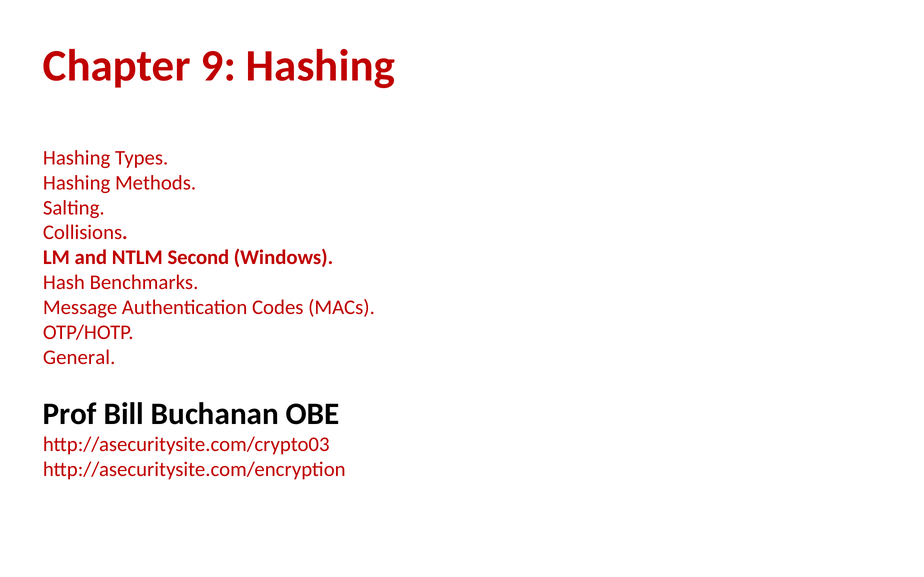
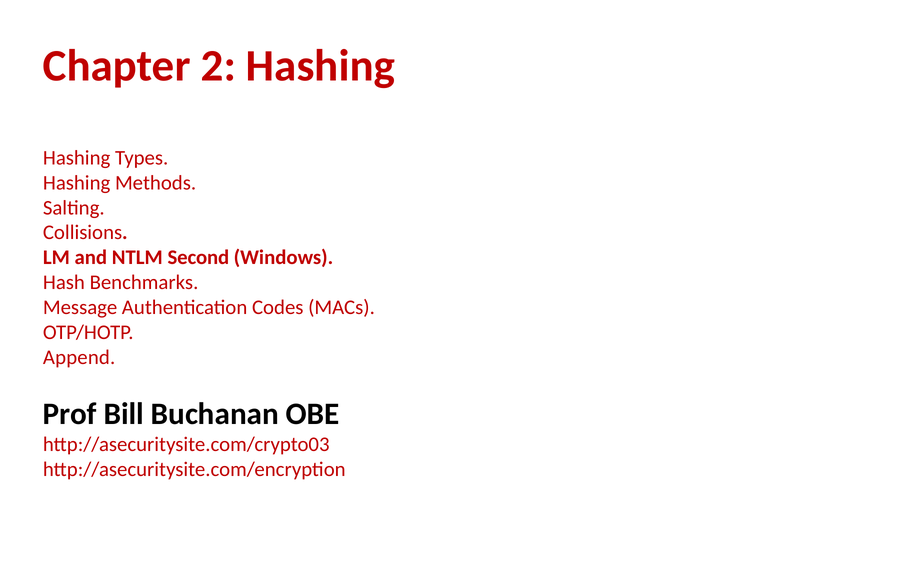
9: 9 -> 2
General: General -> Append
